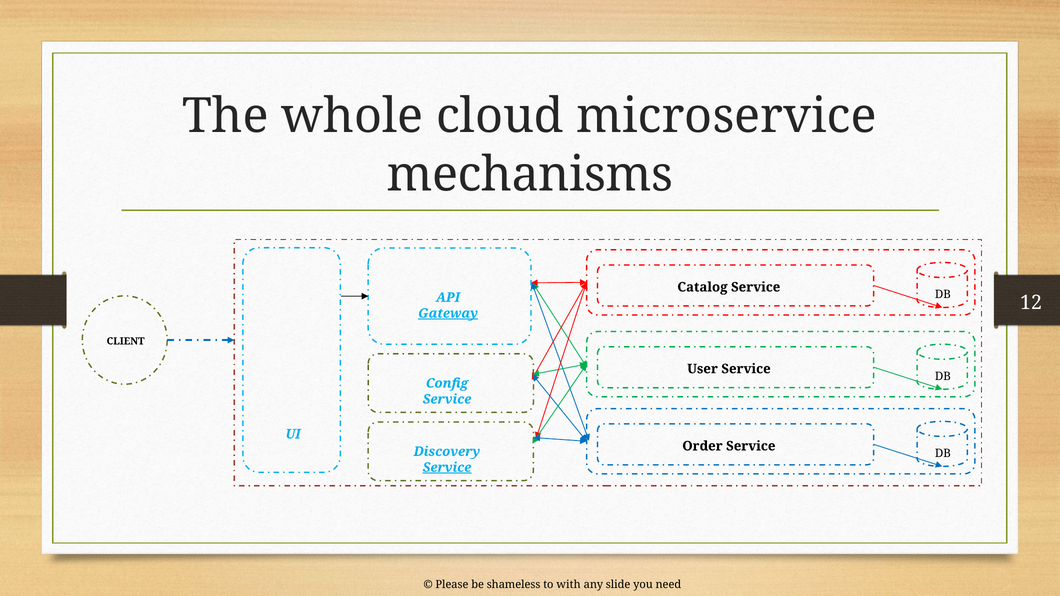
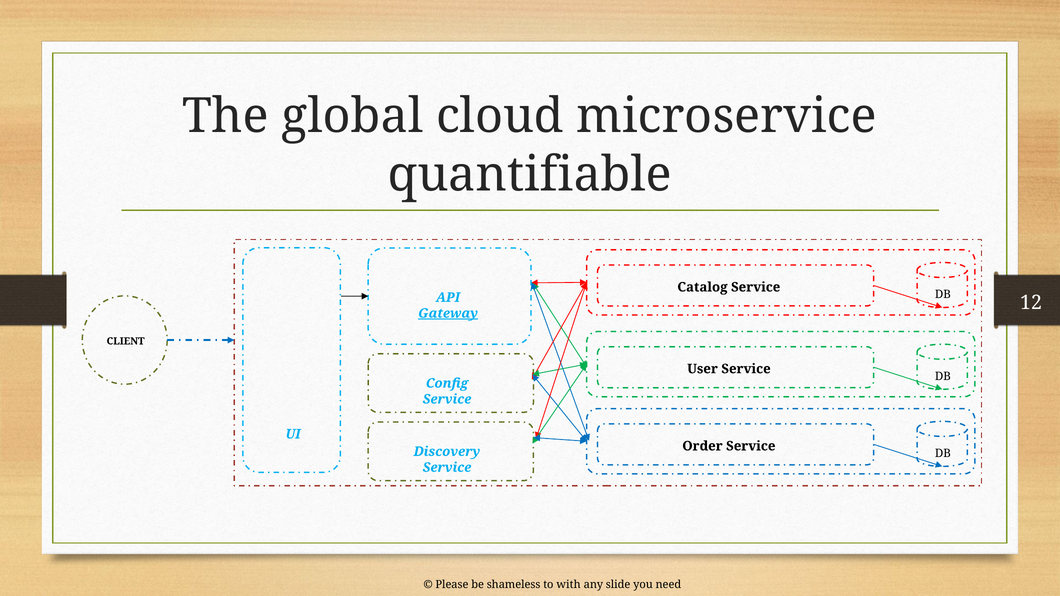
whole: whole -> global
mechanisms: mechanisms -> quantifiable
Service at (447, 468) underline: present -> none
